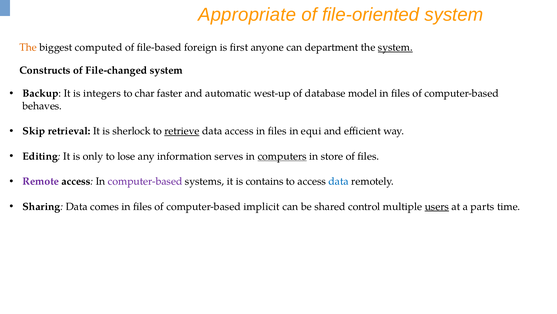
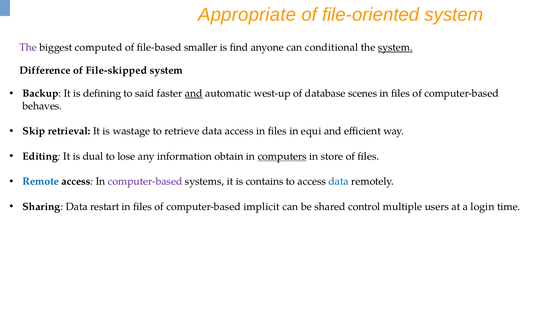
The at (28, 47) colour: orange -> purple
foreign: foreign -> smaller
first: first -> find
department: department -> conditional
Constructs: Constructs -> Difference
File-changed: File-changed -> File-skipped
integers: integers -> defining
char: char -> said
and at (194, 93) underline: none -> present
model: model -> scenes
sherlock: sherlock -> wastage
retrieve underline: present -> none
only: only -> dual
serves: serves -> obtain
Remote colour: purple -> blue
comes: comes -> restart
users underline: present -> none
parts: parts -> login
